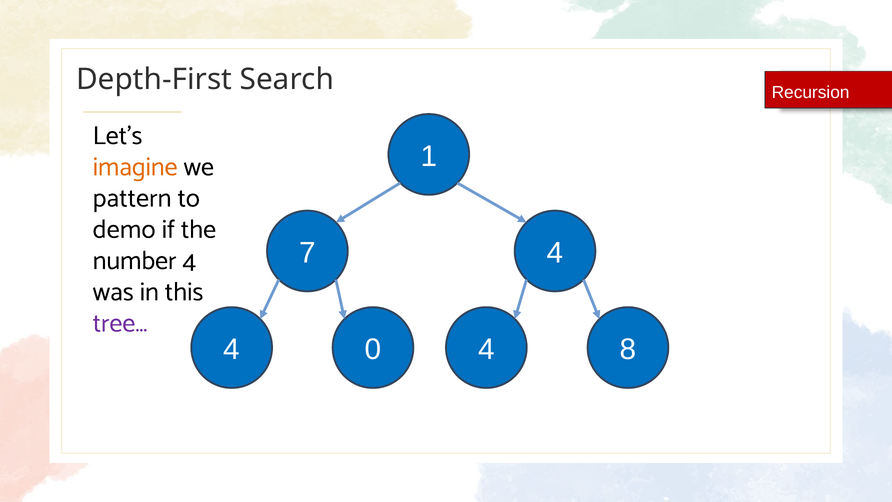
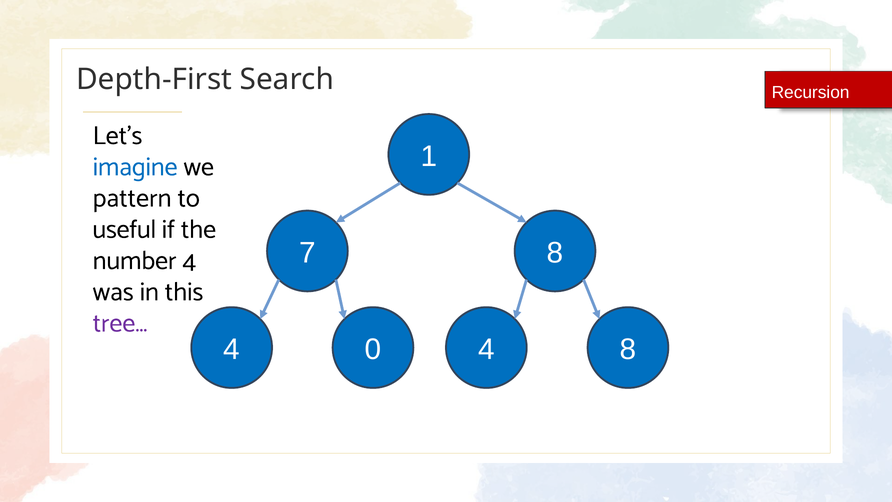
imagine colour: orange -> blue
demo: demo -> useful
7 4: 4 -> 8
